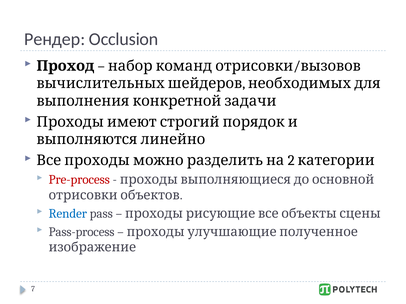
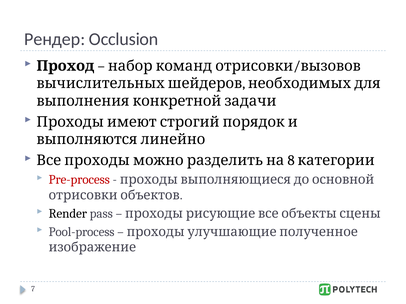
2: 2 -> 8
Render colour: blue -> black
Pass-process: Pass-process -> Pool-process
